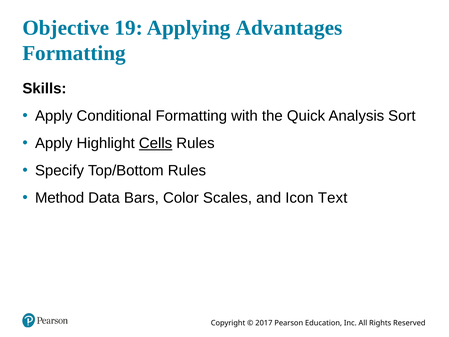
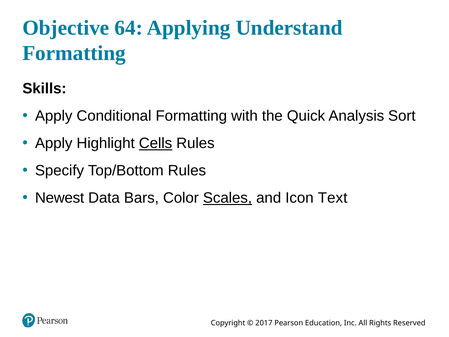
19: 19 -> 64
Advantages: Advantages -> Understand
Method: Method -> Newest
Scales underline: none -> present
